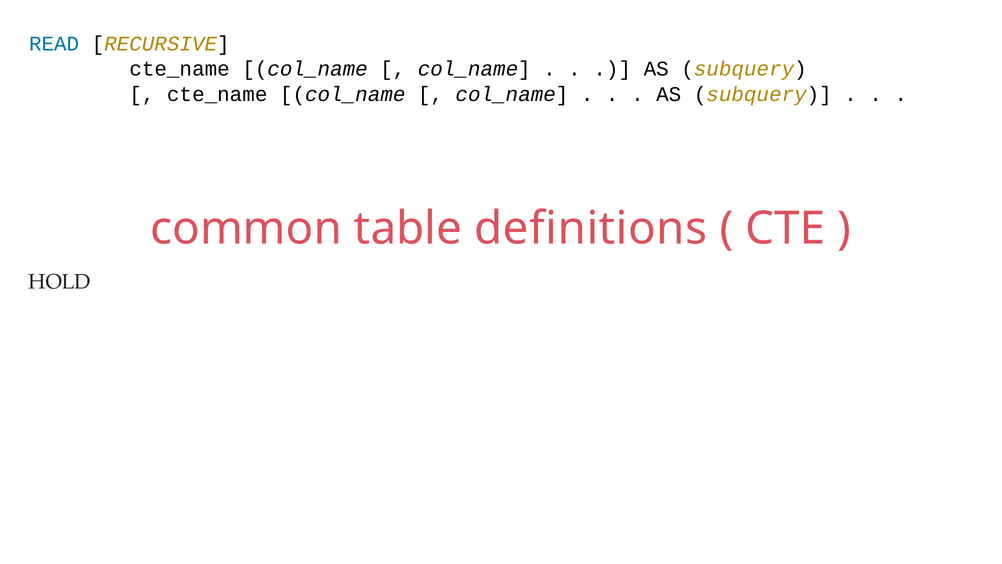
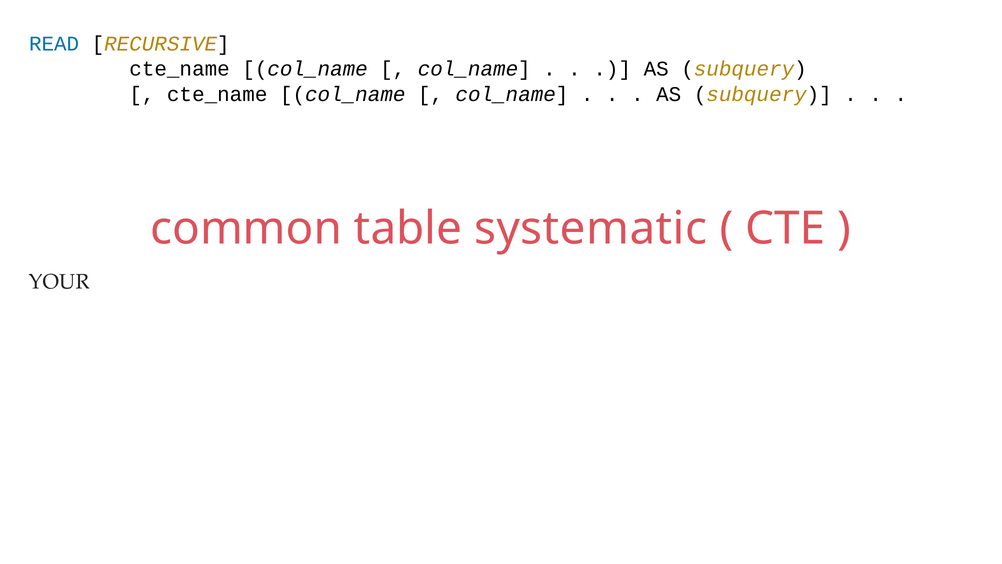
definitions: definitions -> systematic
HOLD: HOLD -> YOUR
